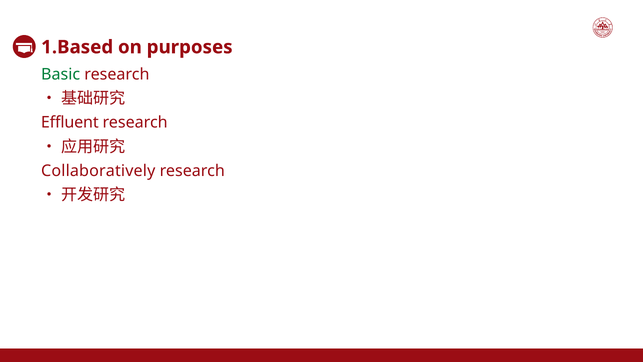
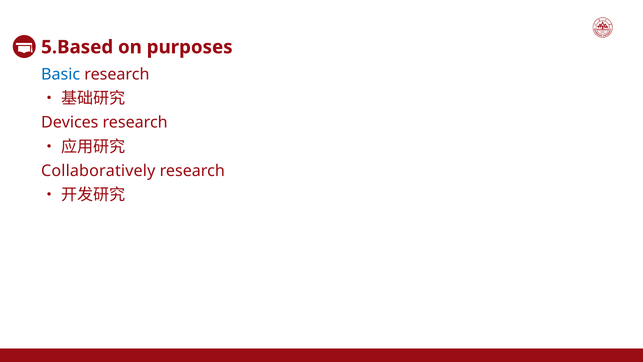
1.Based: 1.Based -> 5.Based
Basic colour: green -> blue
Effluent: Effluent -> Devices
